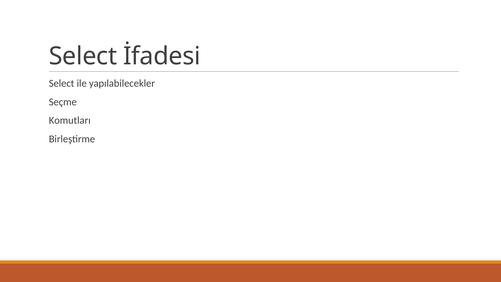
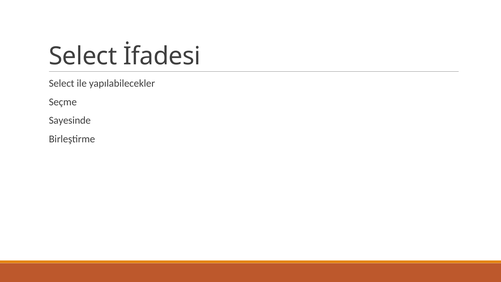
Komutları: Komutları -> Sayesinde
